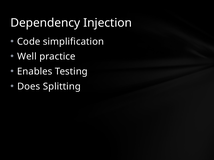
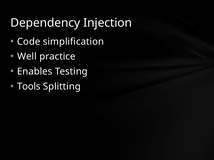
Does: Does -> Tools
